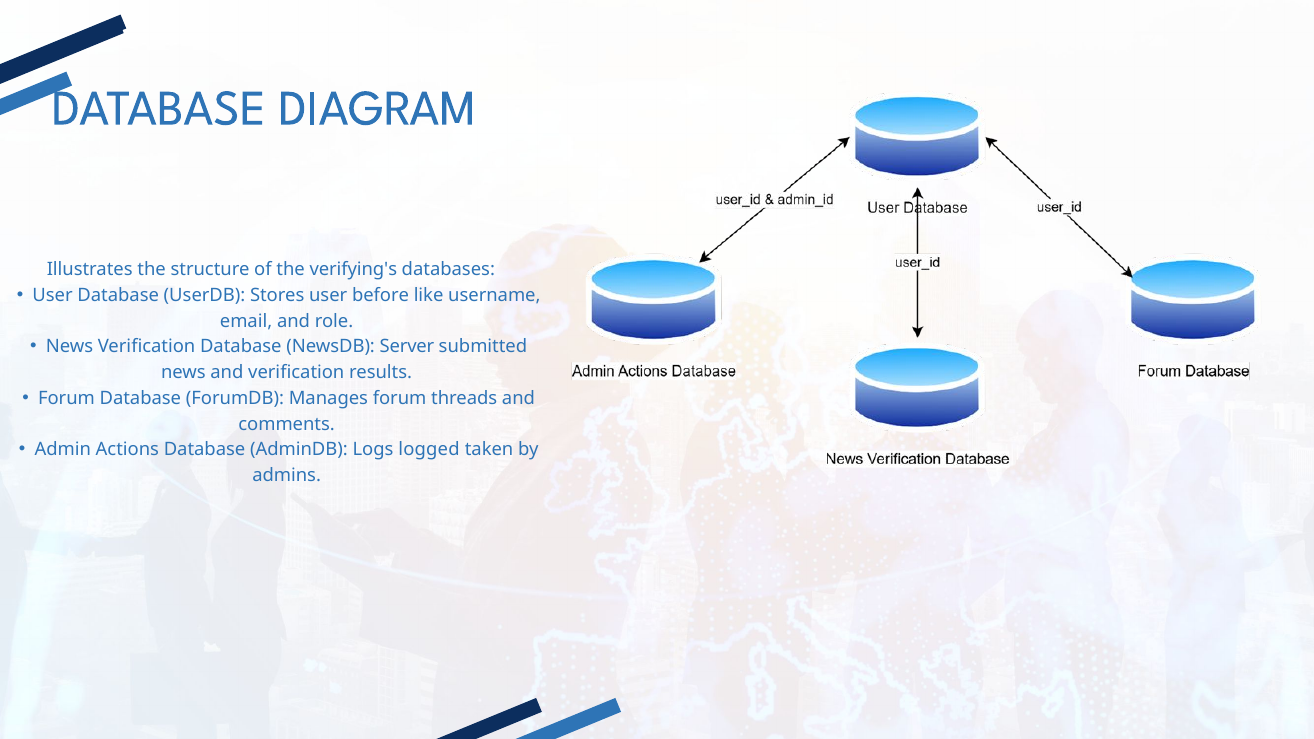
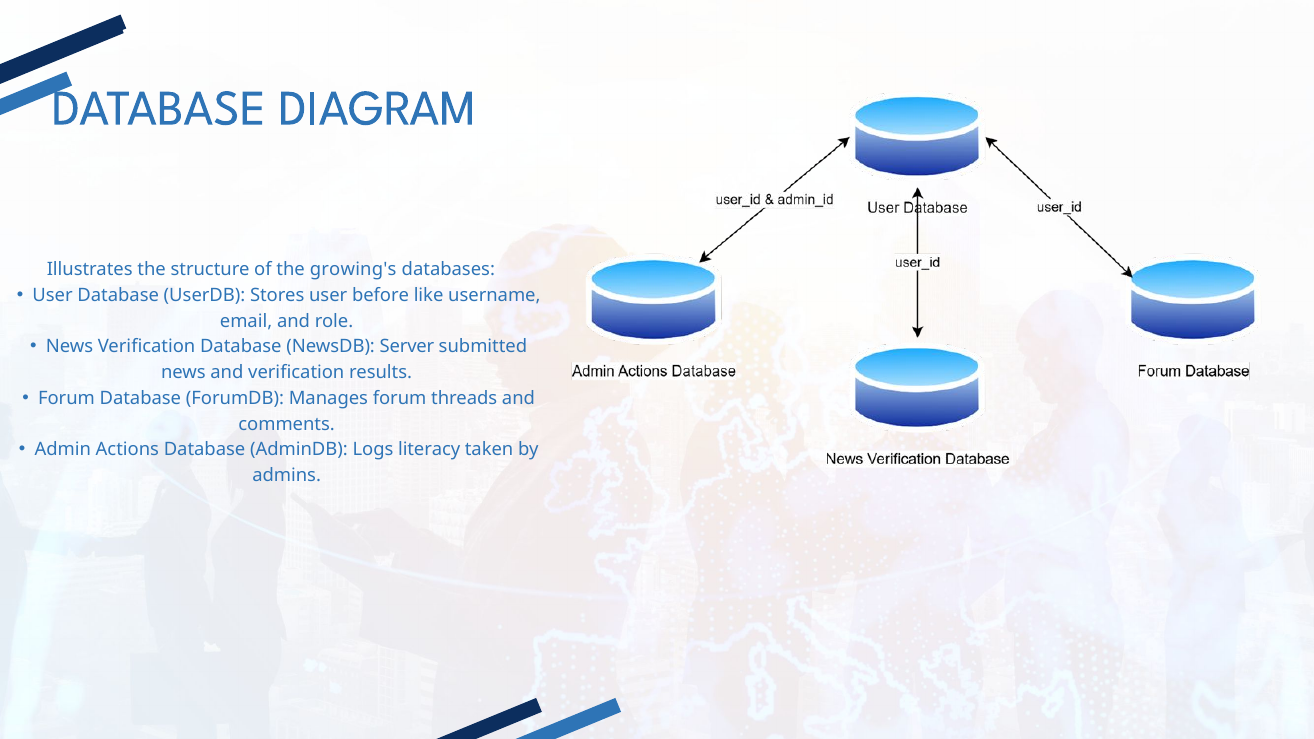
verifying's: verifying's -> growing's
logged: logged -> literacy
